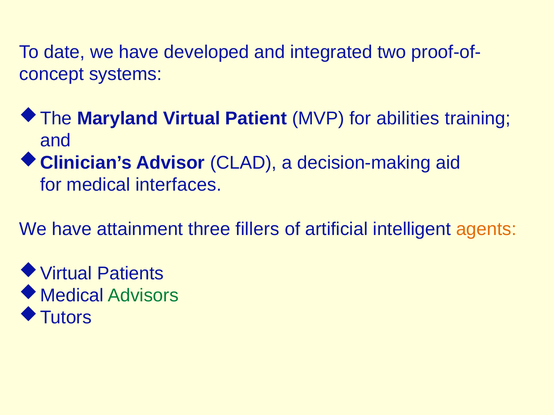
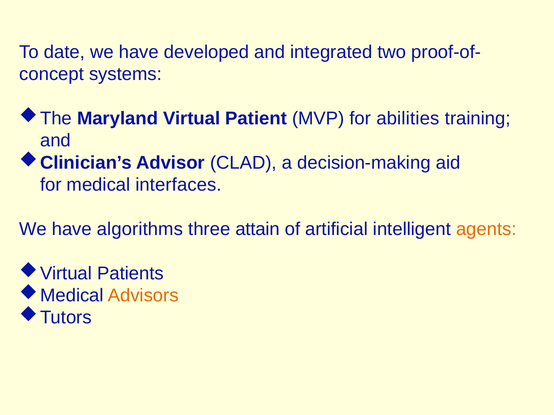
attainment: attainment -> algorithms
fillers: fillers -> attain
Advisors colour: green -> orange
